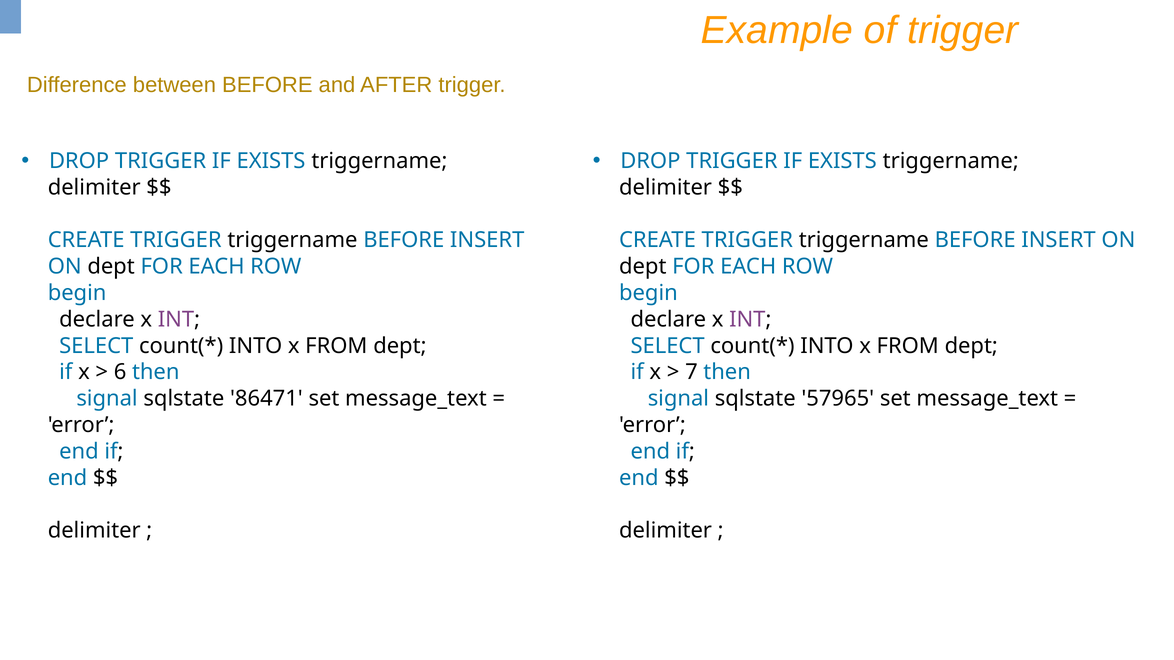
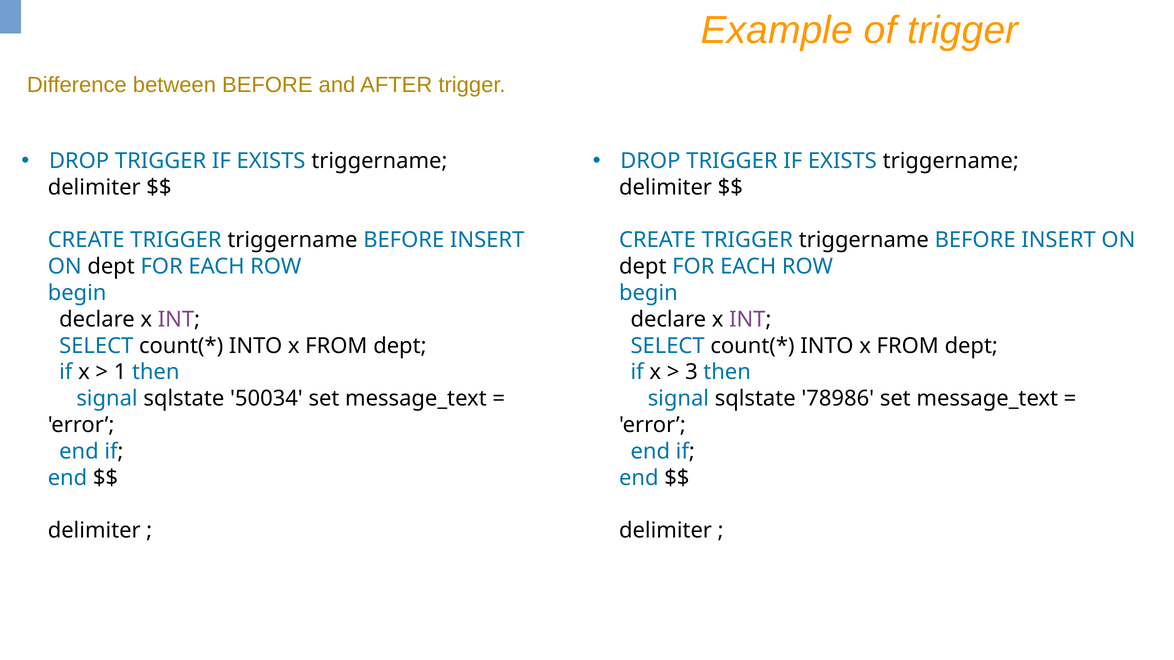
6: 6 -> 1
7: 7 -> 3
86471: 86471 -> 50034
57965: 57965 -> 78986
